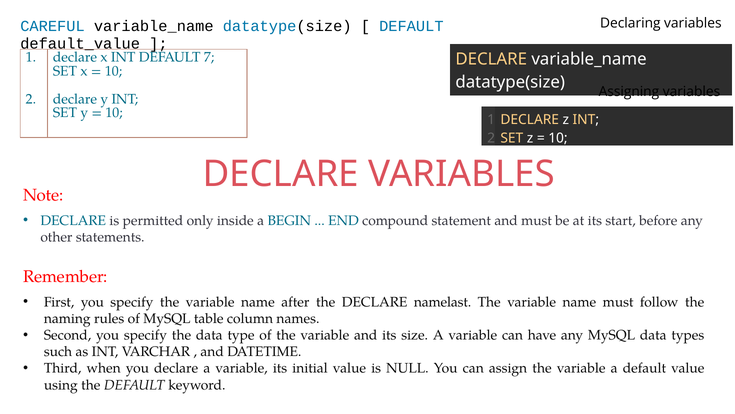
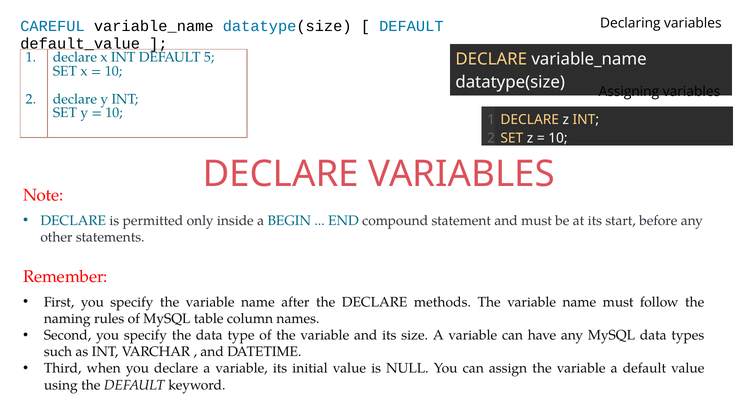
7: 7 -> 5
namelast: namelast -> methods
